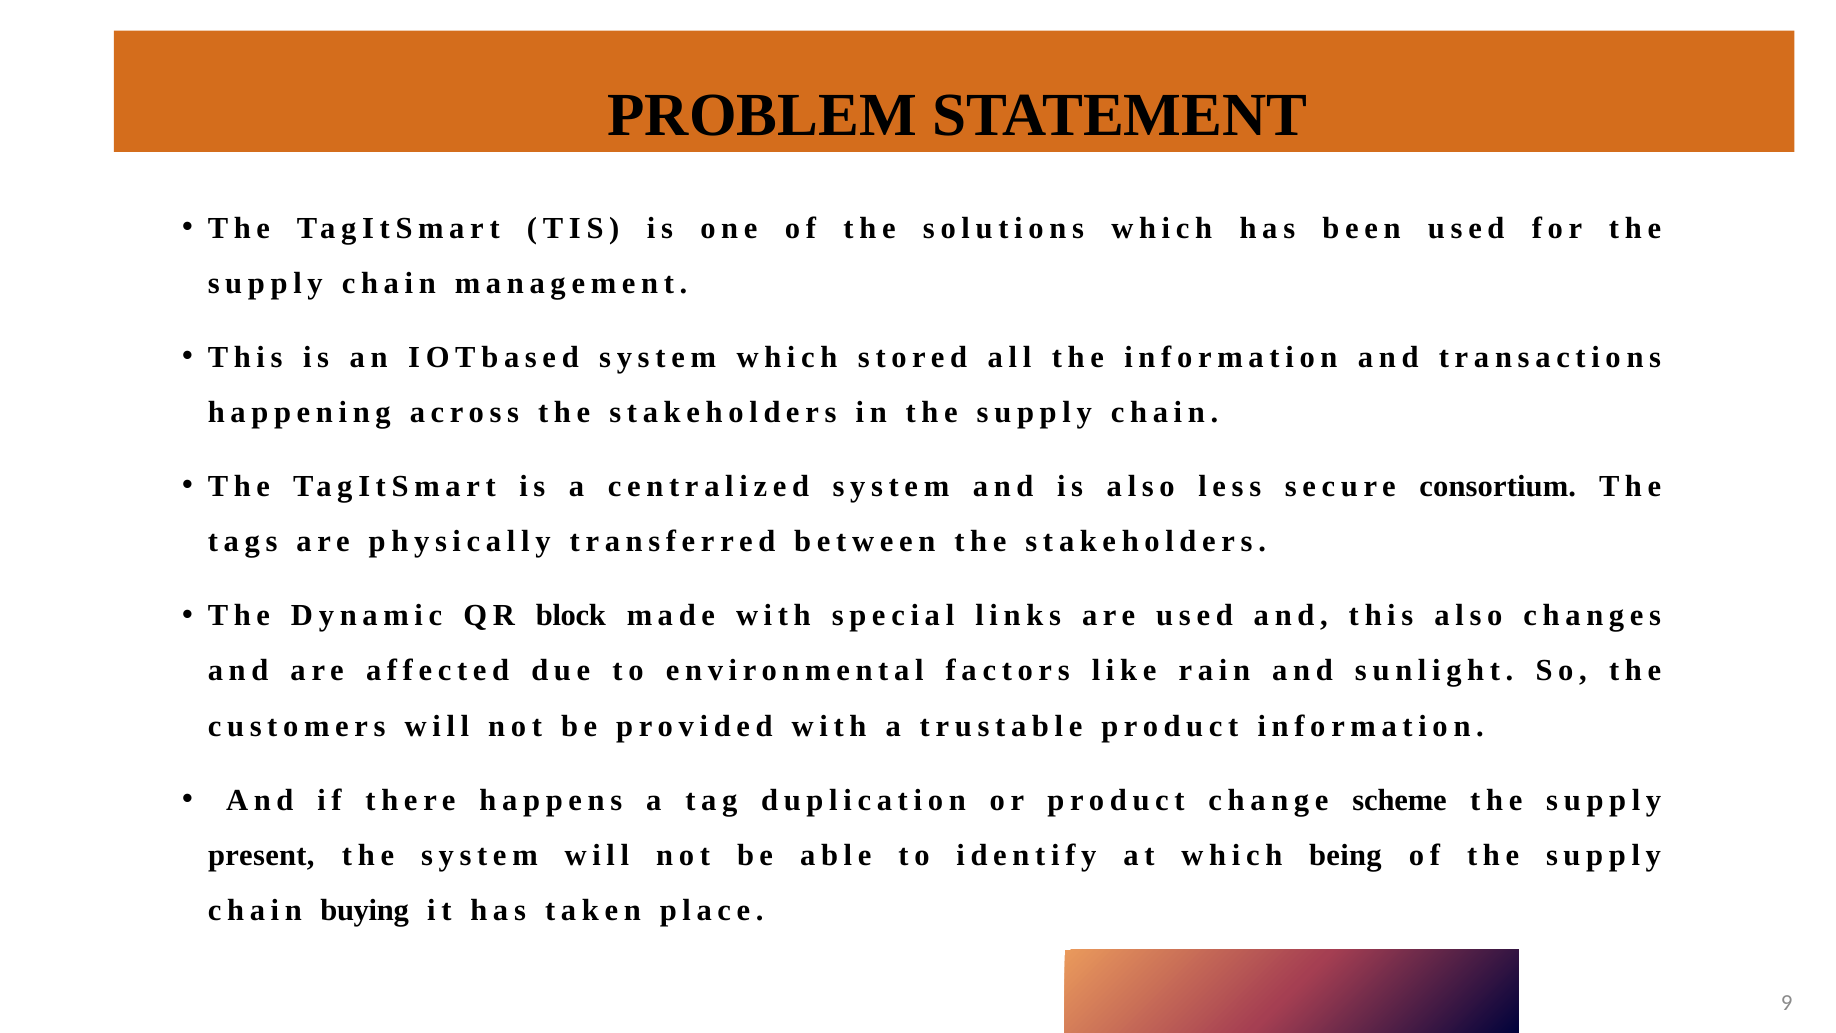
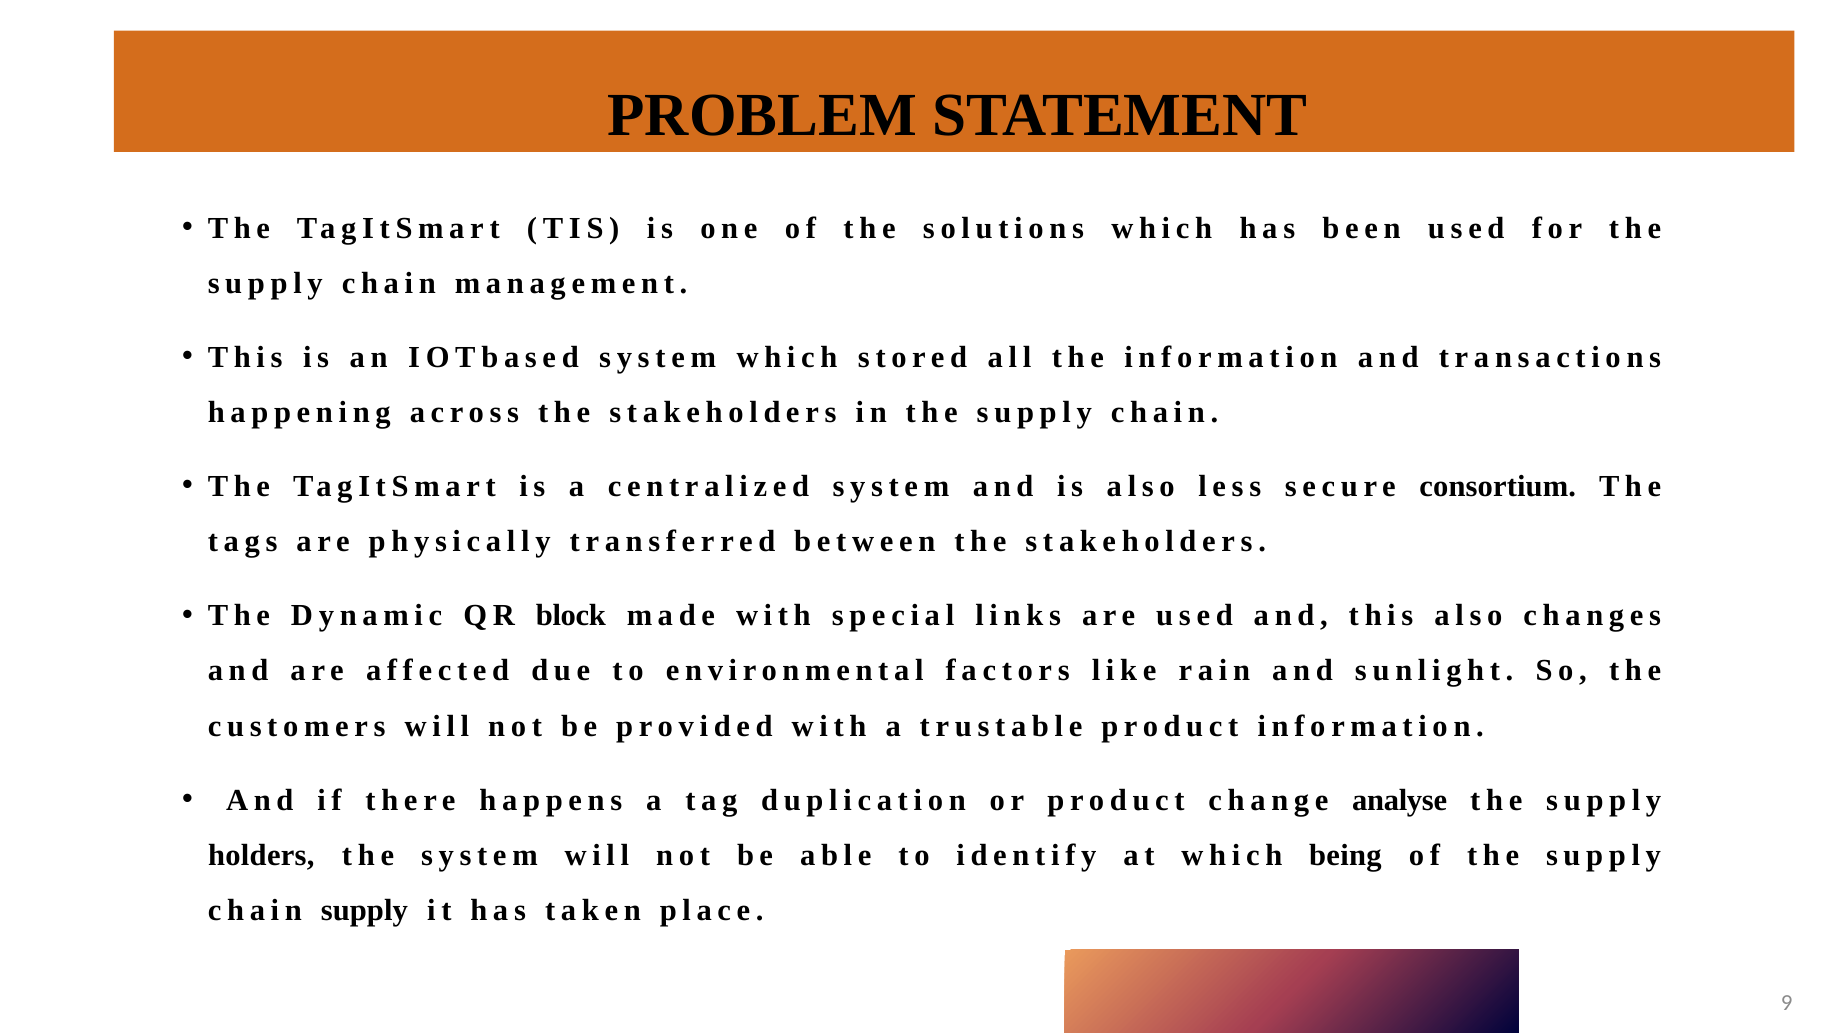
scheme: scheme -> analyse
present: present -> holders
chain buying: buying -> supply
